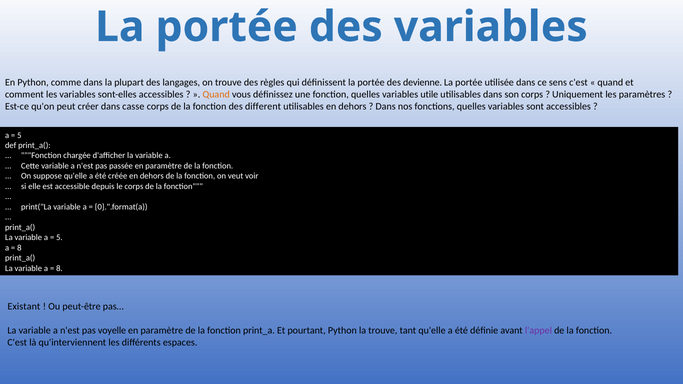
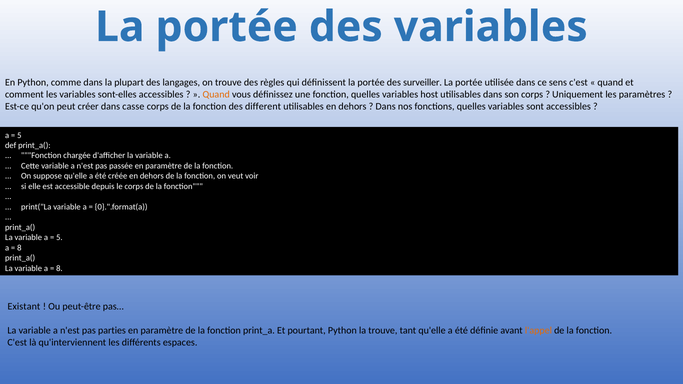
devienne: devienne -> surveiller
utile: utile -> host
voyelle: voyelle -> parties
l'appel colour: purple -> orange
